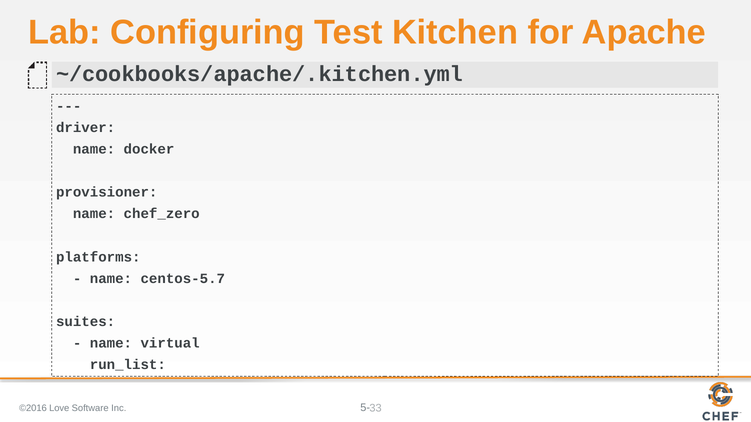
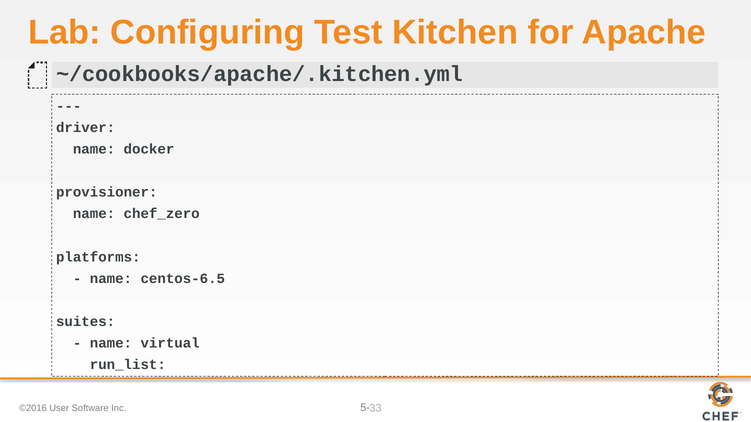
centos-5.7: centos-5.7 -> centos-6.5
Love: Love -> User
